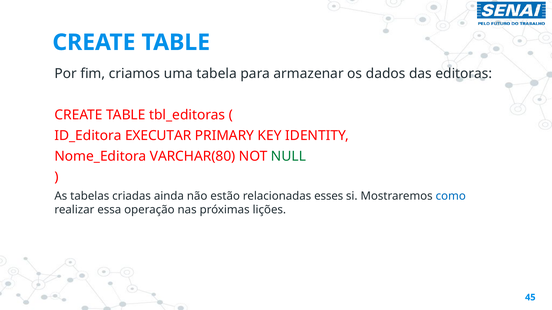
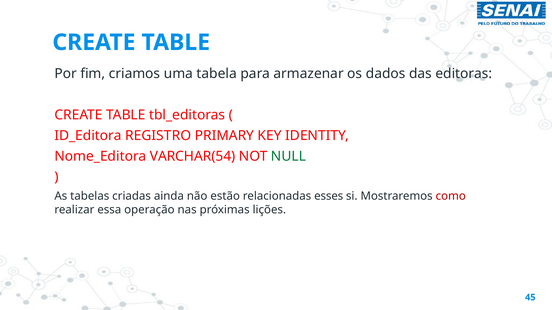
EXECUTAR: EXECUTAR -> REGISTRO
VARCHAR(80: VARCHAR(80 -> VARCHAR(54
como colour: blue -> red
